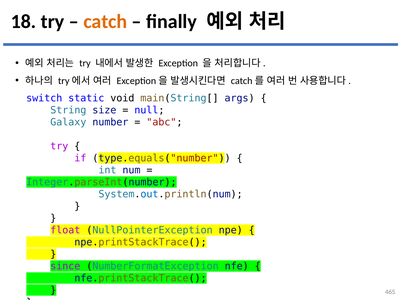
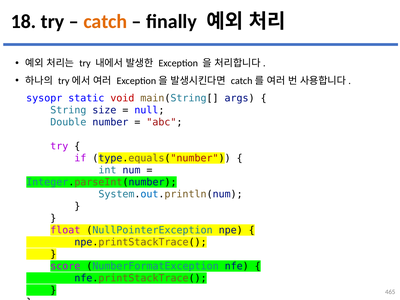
switch: switch -> sysopr
void colour: black -> red
Galaxy: Galaxy -> Double
since: since -> score
